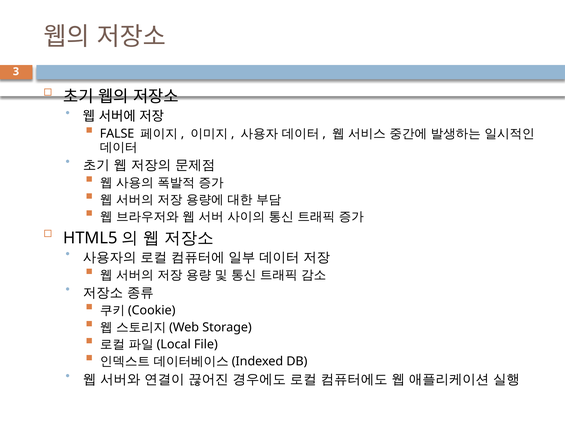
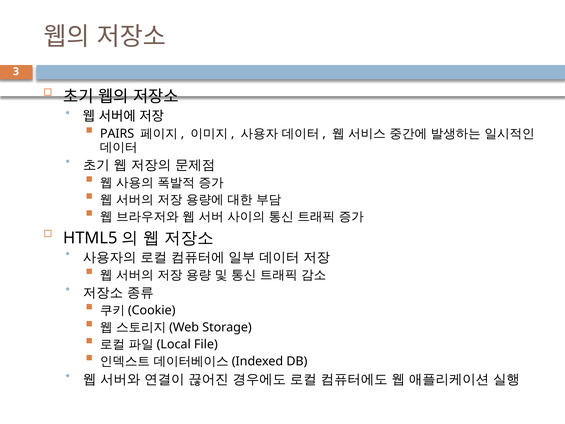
FALSE: FALSE -> PAIRS
